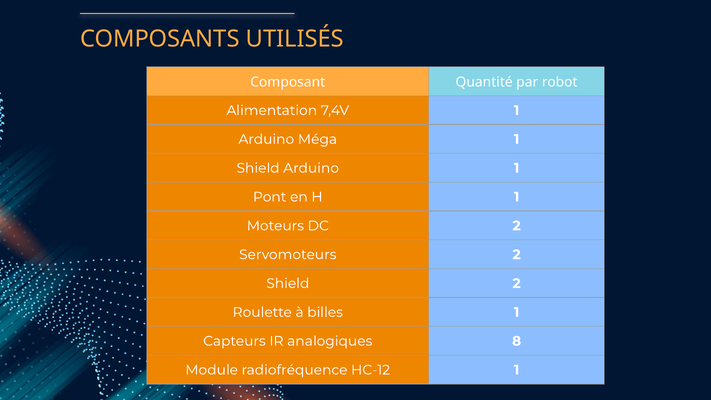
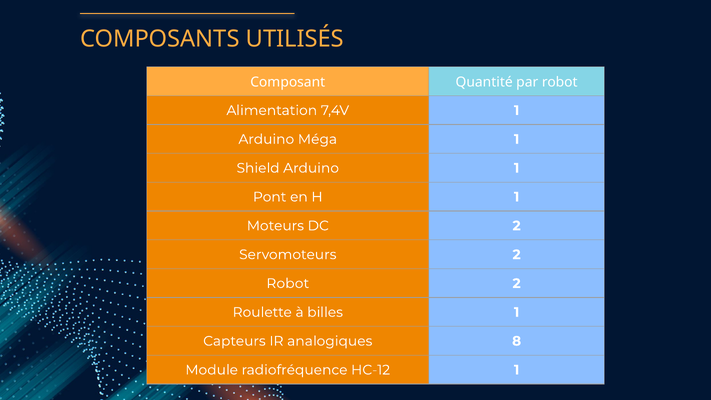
Shield at (288, 283): Shield -> Robot
